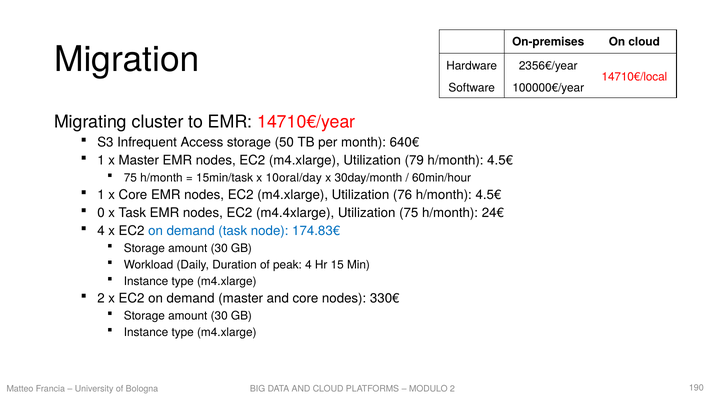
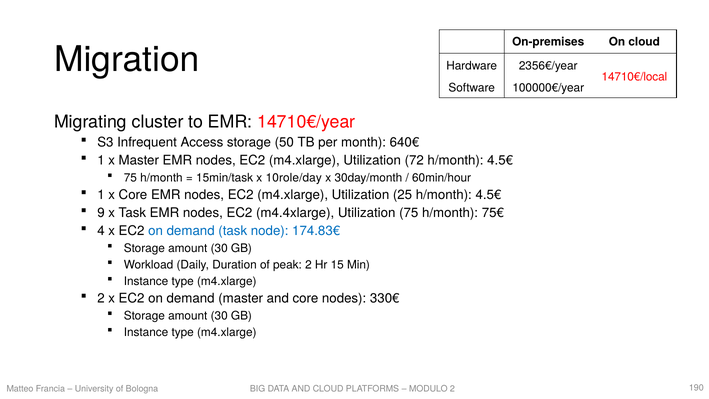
79: 79 -> 72
10oral/day: 10oral/day -> 10role/day
76: 76 -> 25
0: 0 -> 9
24€: 24€ -> 75€
peak 4: 4 -> 2
